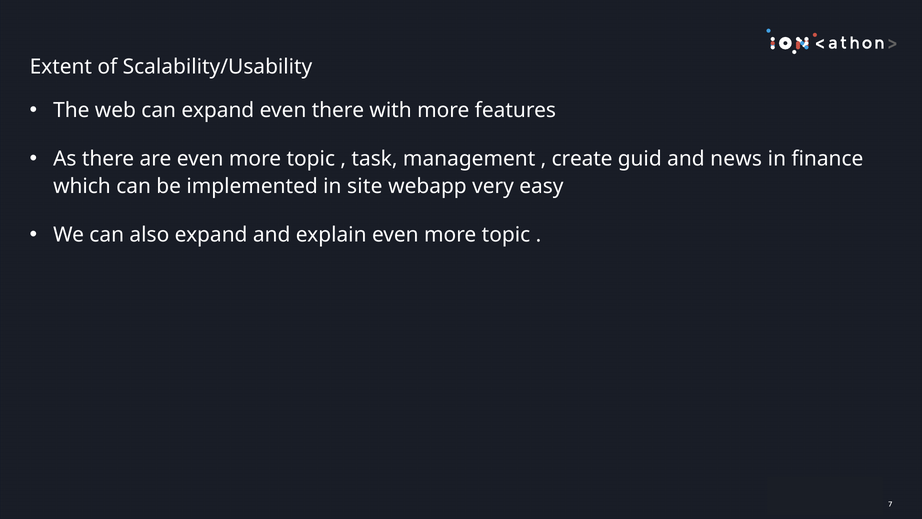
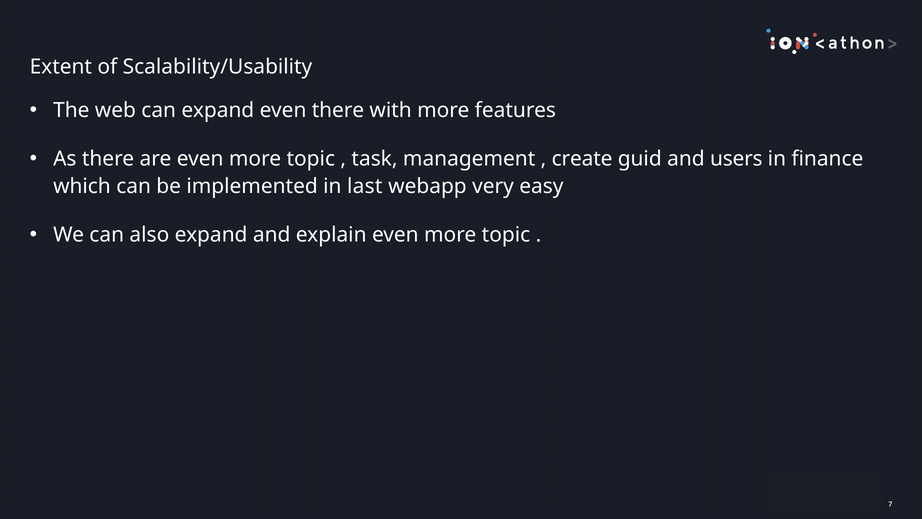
news: news -> users
site: site -> last
